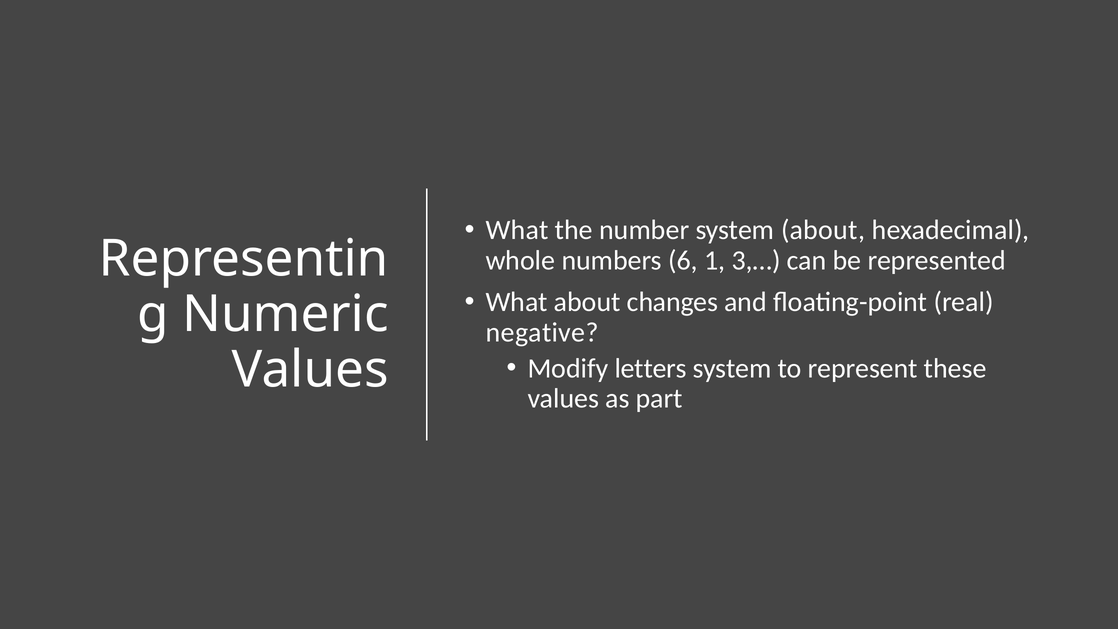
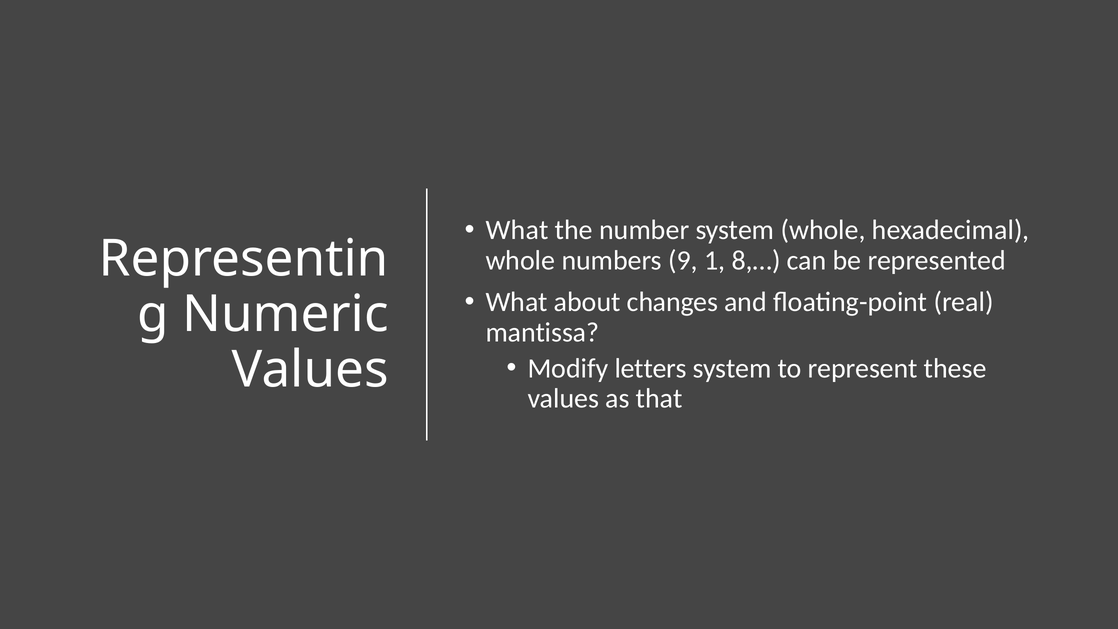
system about: about -> whole
6: 6 -> 9
3,…: 3,… -> 8,…
negative: negative -> mantissa
part: part -> that
